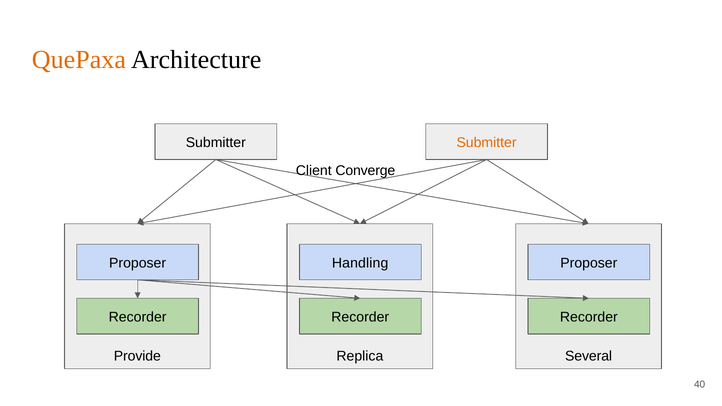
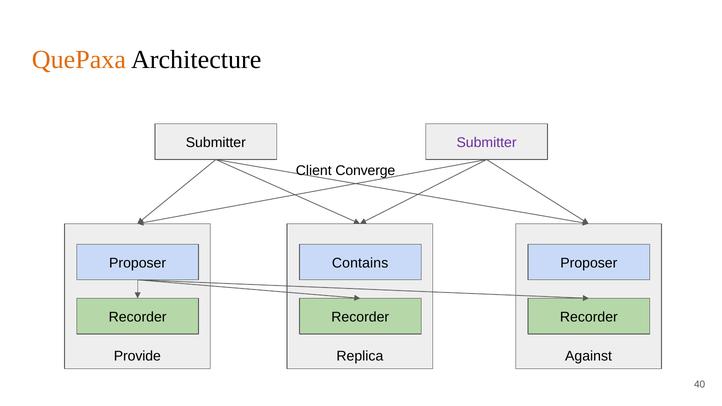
Submitter at (487, 143) colour: orange -> purple
Handling: Handling -> Contains
Several: Several -> Against
